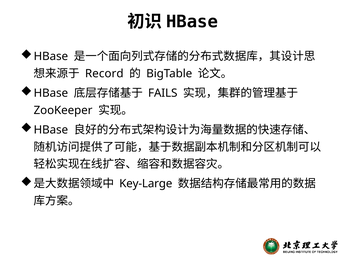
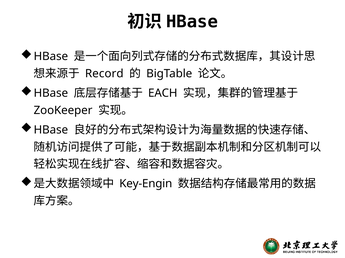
FAILS: FAILS -> EACH
Key-Large: Key-Large -> Key-Engin
